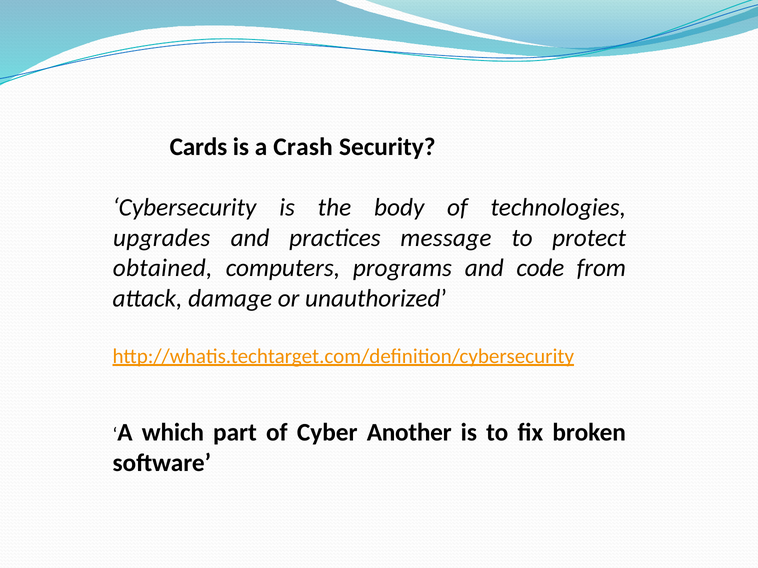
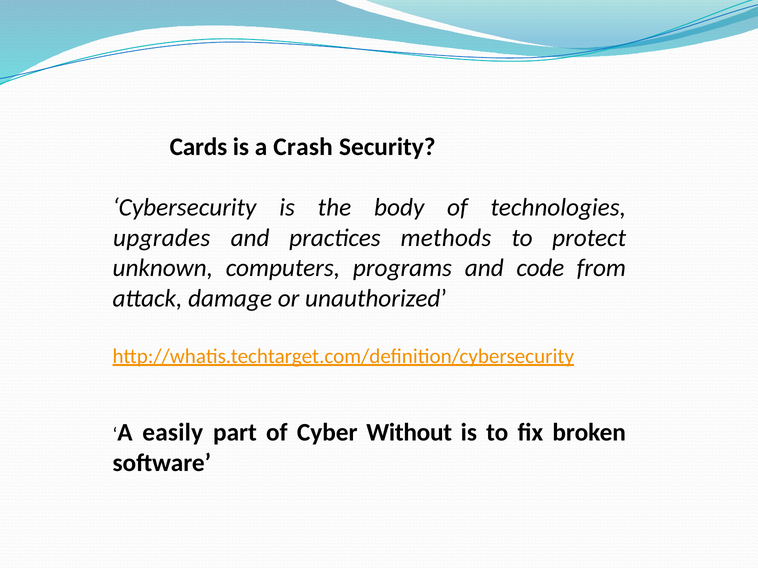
message: message -> methods
obtained: obtained -> unknown
which: which -> easily
Another: Another -> Without
